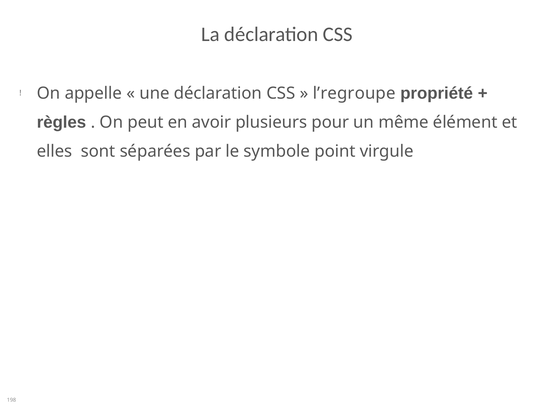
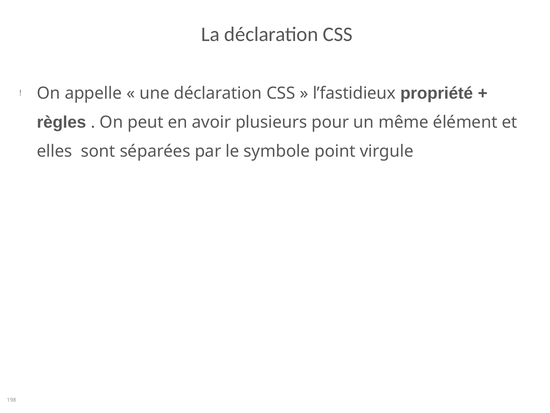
l’regroupe: l’regroupe -> l’fastidieux
